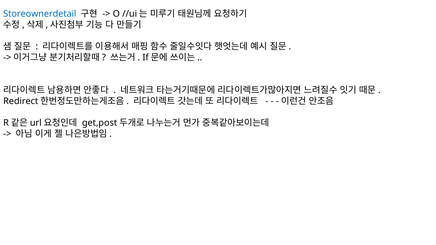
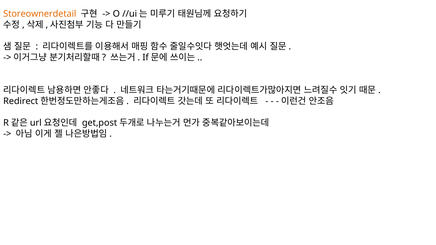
Storeownerdetail colour: blue -> orange
